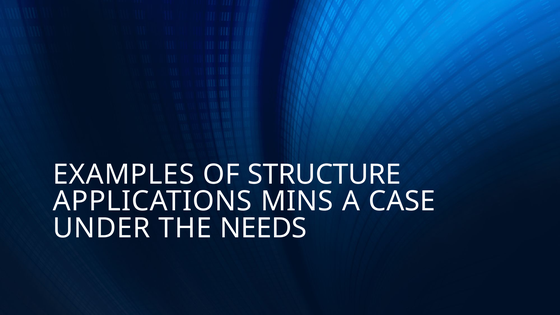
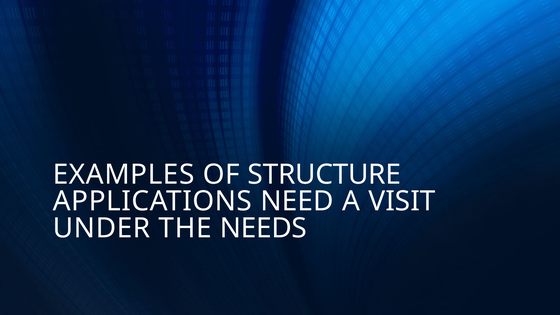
MINS: MINS -> NEED
CASE: CASE -> VISIT
